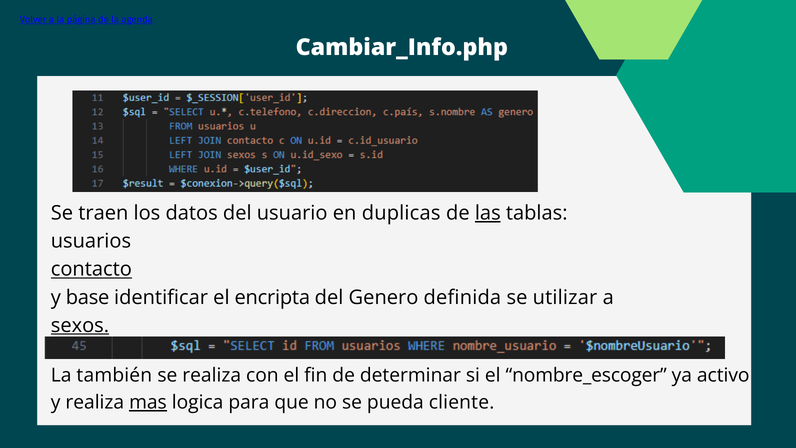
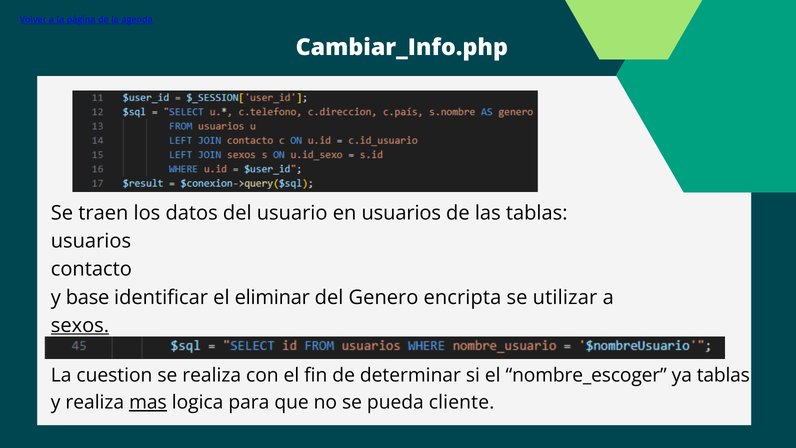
en duplicas: duplicas -> usuarios
las underline: present -> none
contacto underline: present -> none
encripta: encripta -> eliminar
definida: definida -> encripta
también: también -> cuestion
ya activo: activo -> tablas
